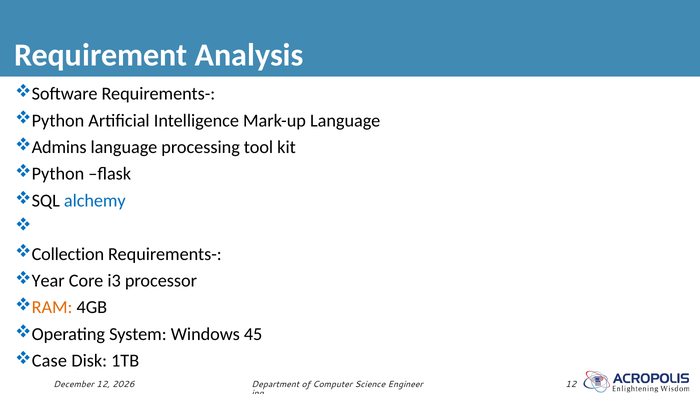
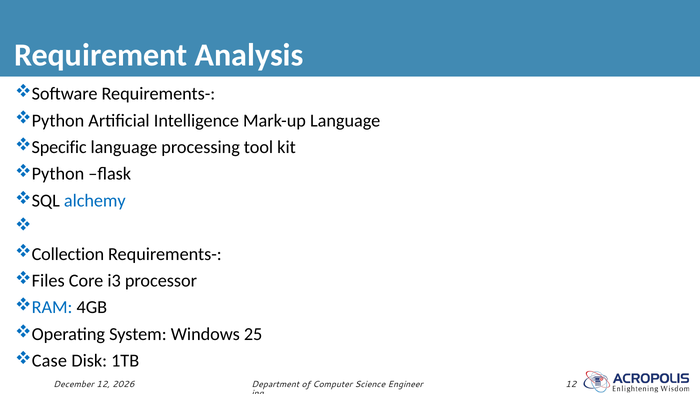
Admins: Admins -> Specific
Year: Year -> Files
RAM colour: orange -> blue
45: 45 -> 25
